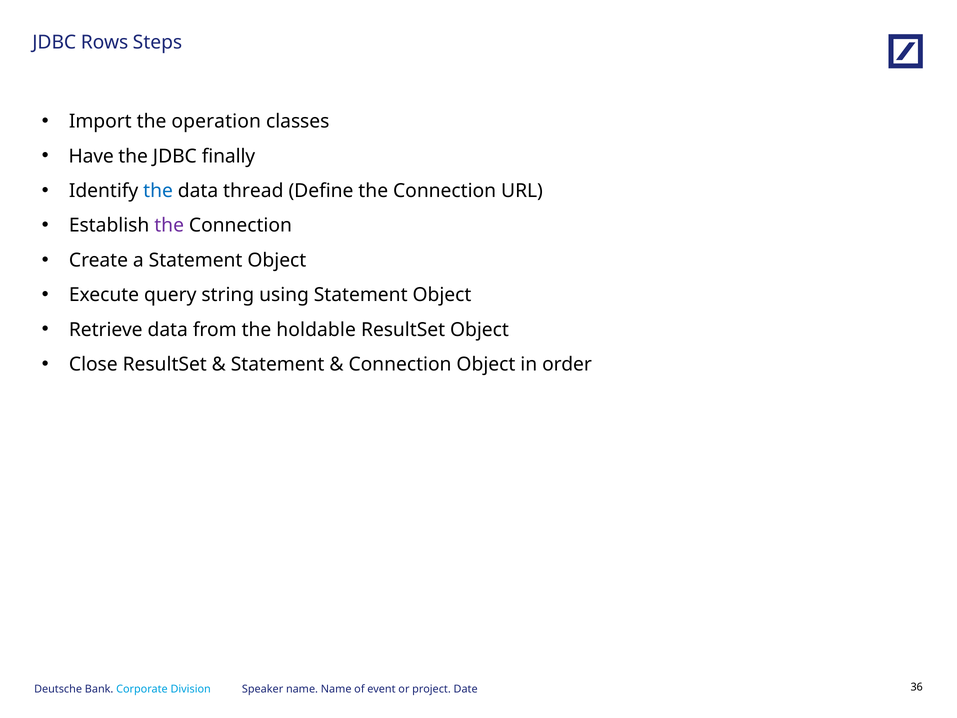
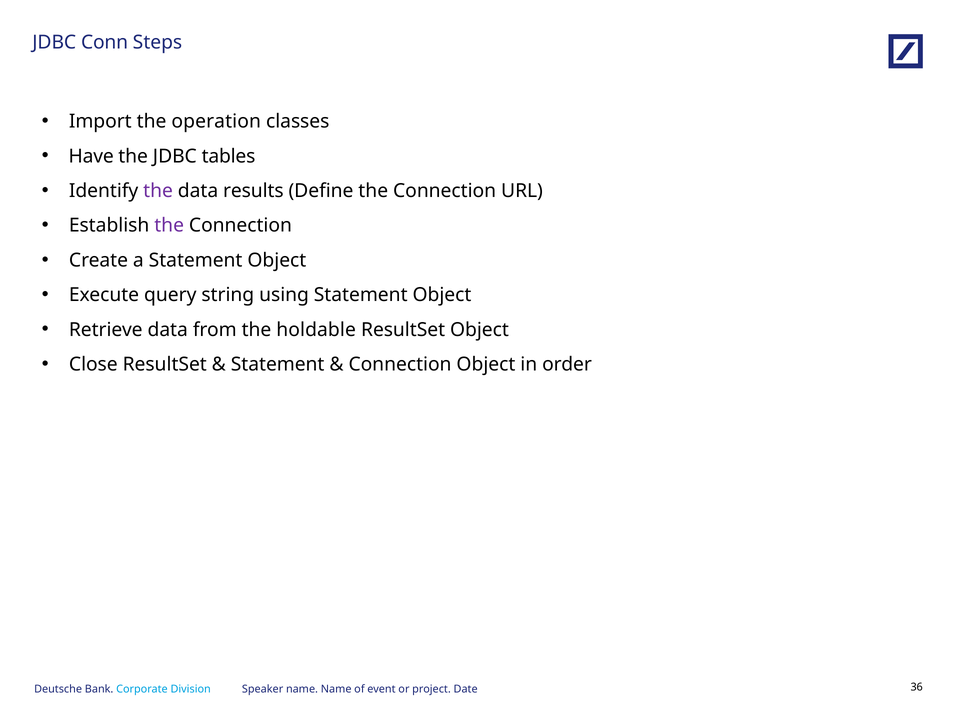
Rows: Rows -> Conn
finally: finally -> tables
the at (158, 191) colour: blue -> purple
thread: thread -> results
